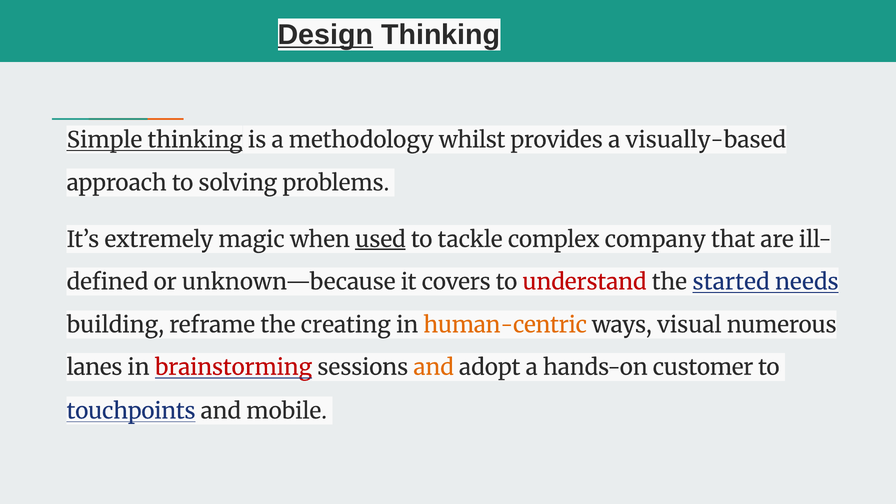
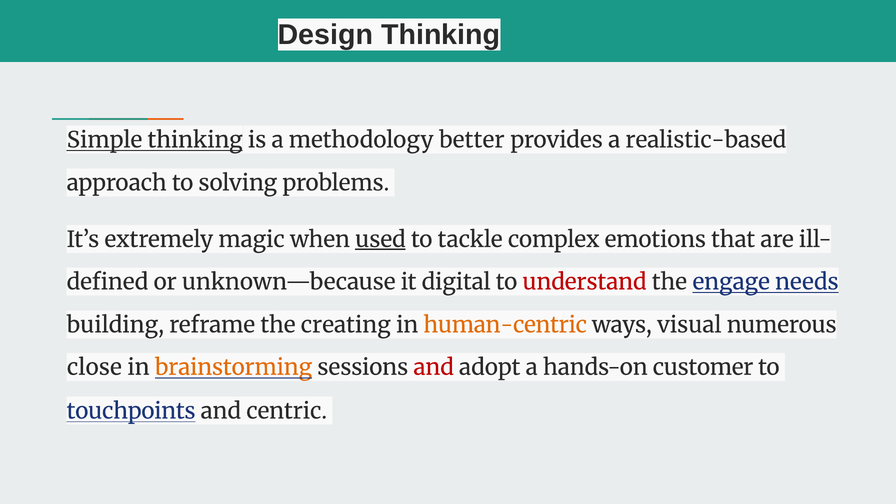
Design underline: present -> none
whilst: whilst -> better
visually-based: visually-based -> realistic-based
company: company -> emotions
covers: covers -> digital
started: started -> engage
lanes: lanes -> close
brainstorming colour: red -> orange
and at (434, 367) colour: orange -> red
mobile: mobile -> centric
